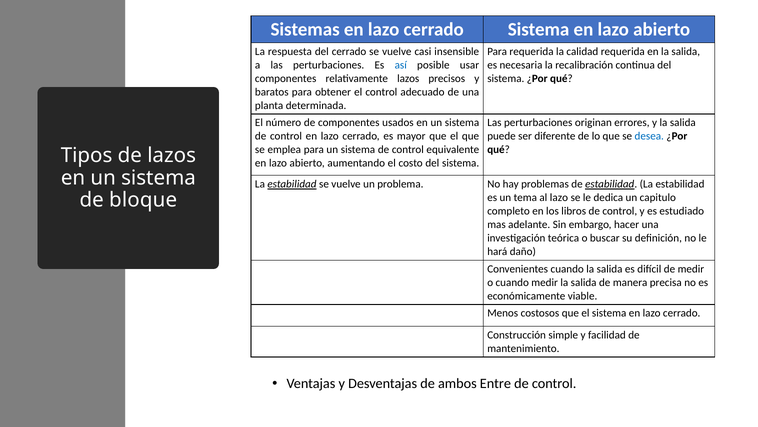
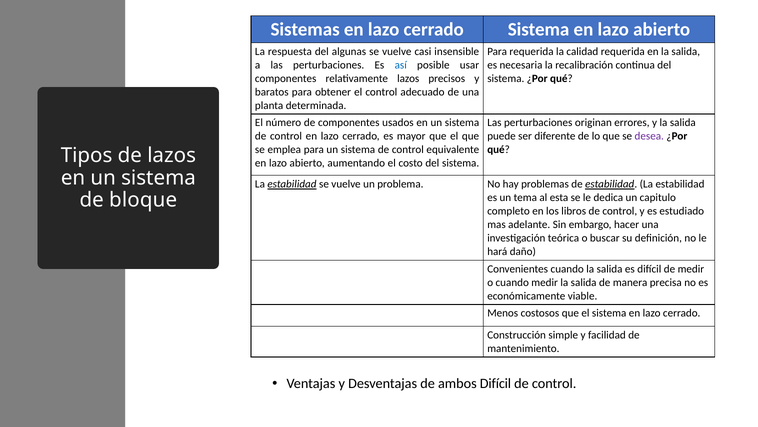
del cerrado: cerrado -> algunas
desea colour: blue -> purple
al lazo: lazo -> esta
ambos Entre: Entre -> Difícil
